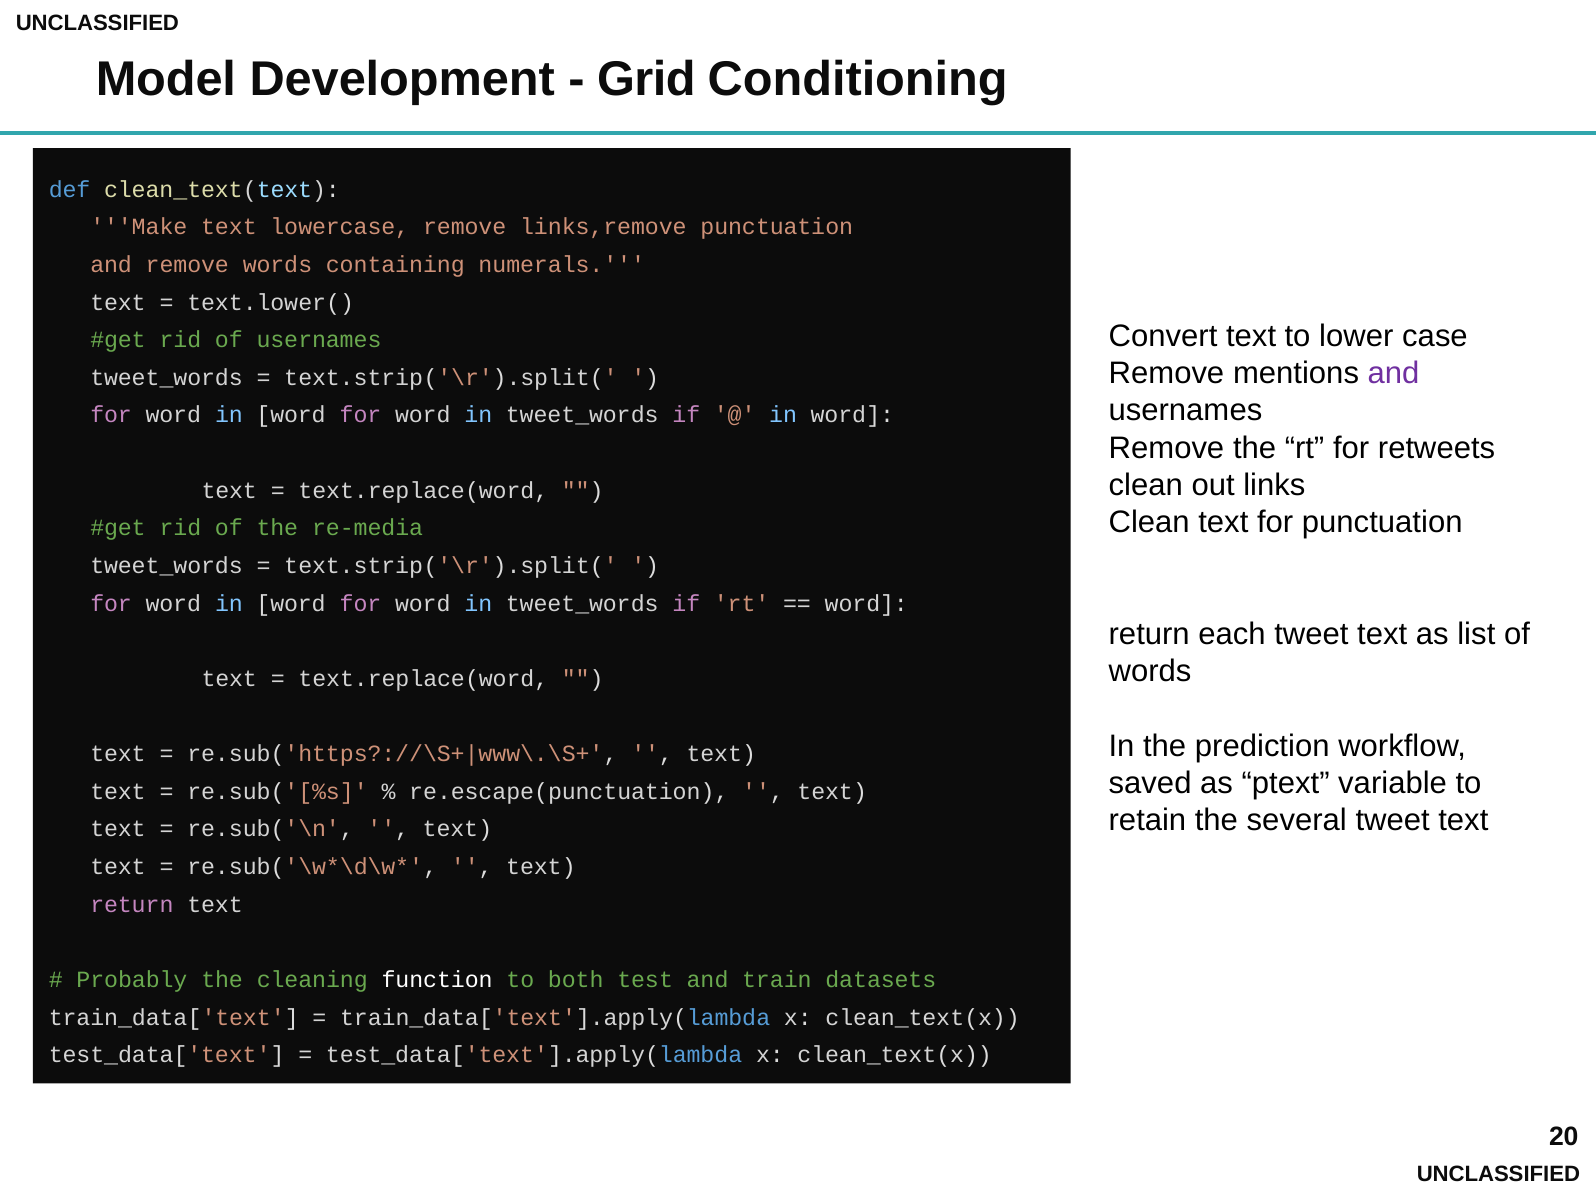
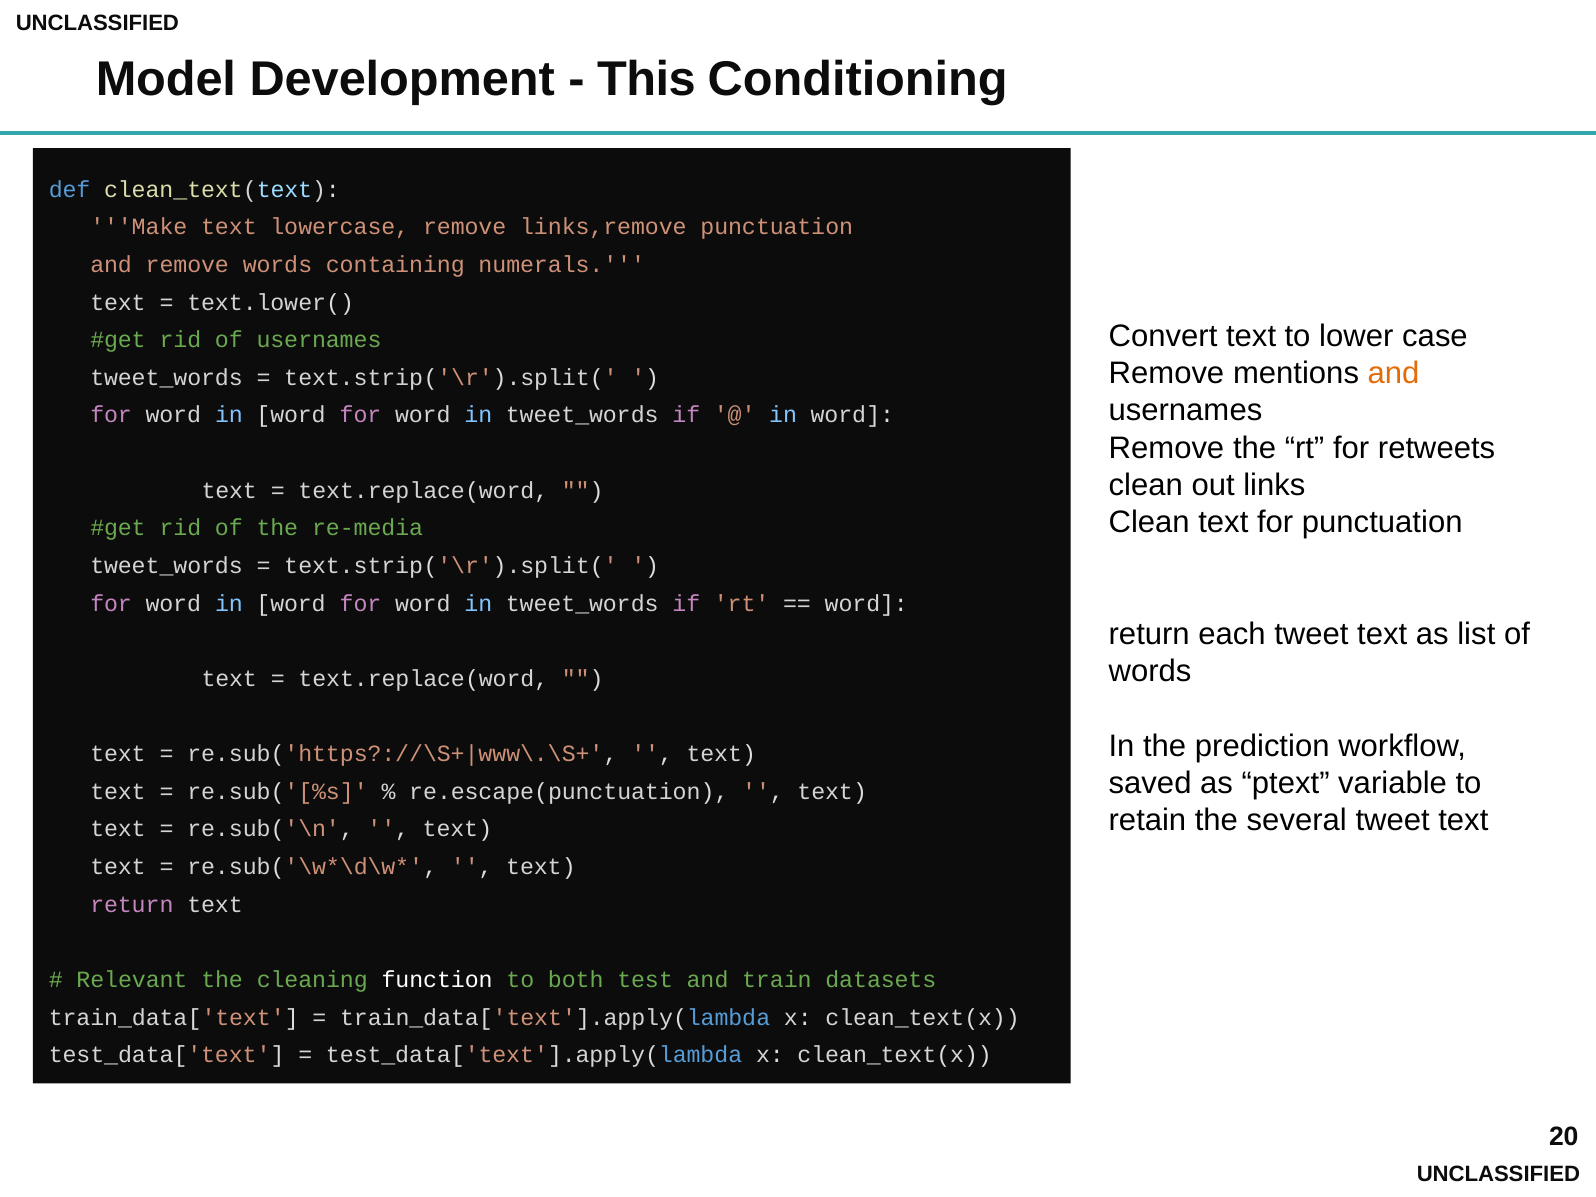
Grid: Grid -> This
and at (1394, 373) colour: purple -> orange
Probably: Probably -> Relevant
